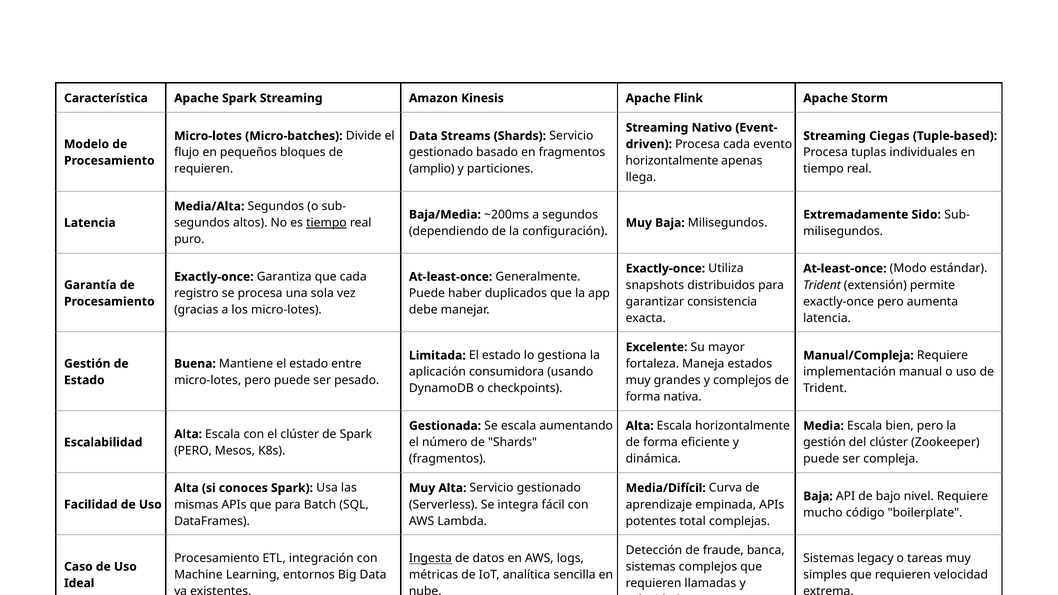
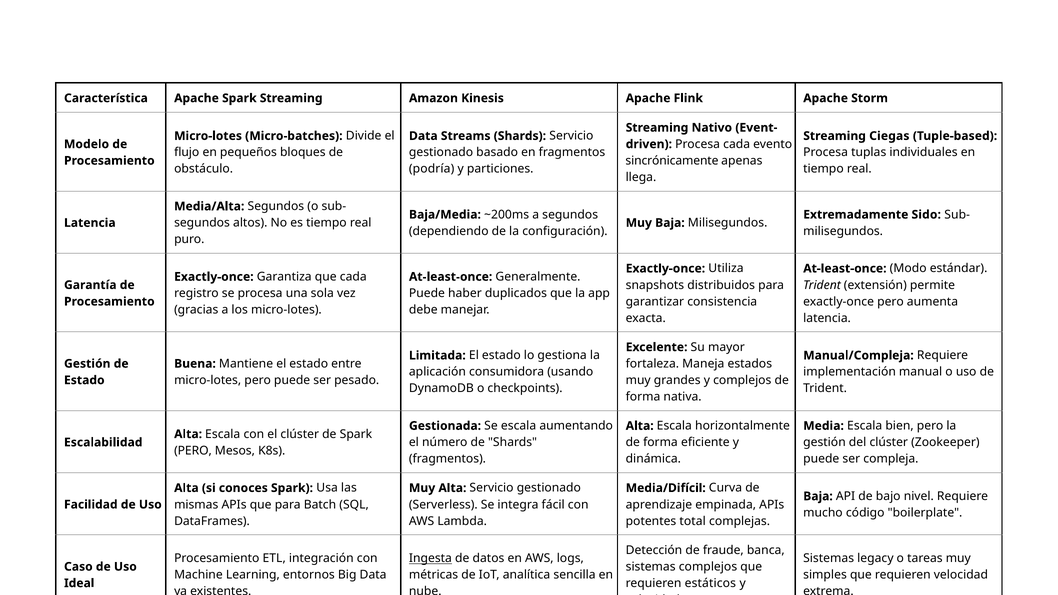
horizontalmente at (672, 161): horizontalmente -> sincrónicamente
requieren at (204, 169): requieren -> obstáculo
amplio: amplio -> podría
tiempo at (326, 223) underline: present -> none
llamadas: llamadas -> estáticos
